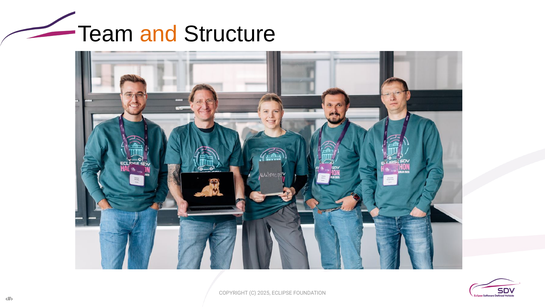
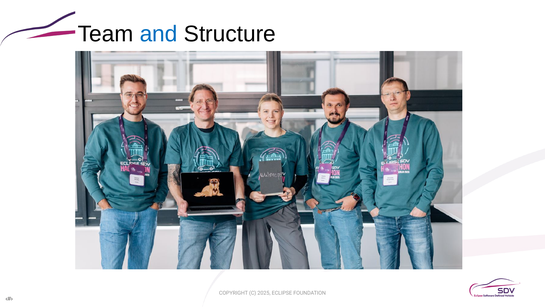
and colour: orange -> blue
